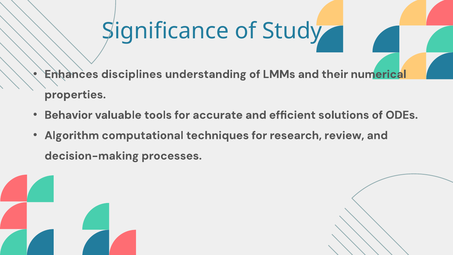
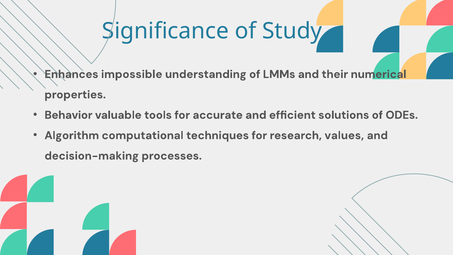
disciplines: disciplines -> impossible
review: review -> values
